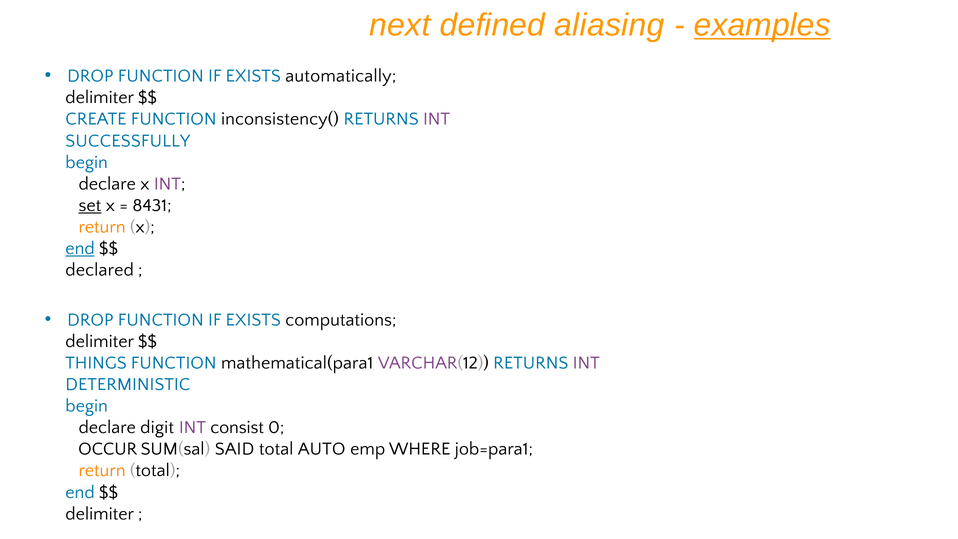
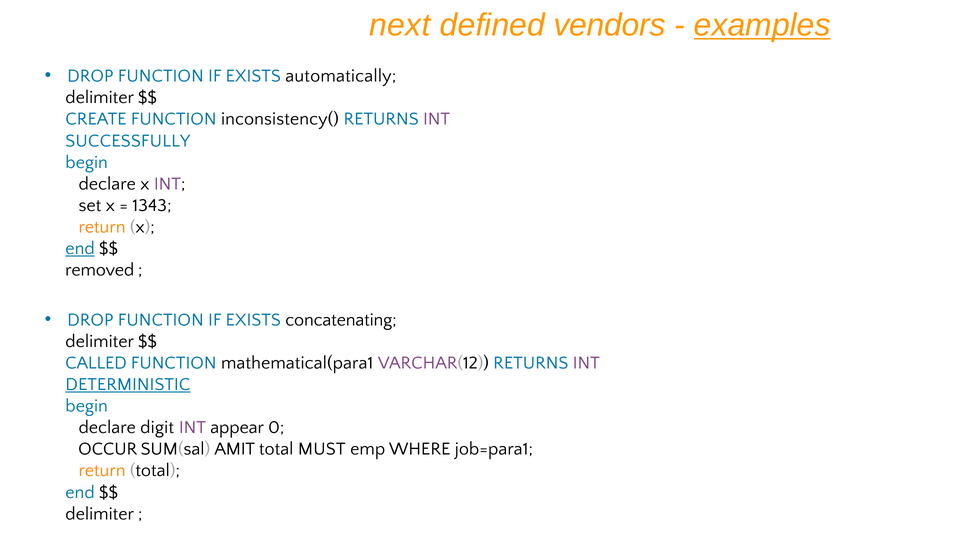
aliasing: aliasing -> vendors
set underline: present -> none
8431: 8431 -> 1343
declared: declared -> removed
computations: computations -> concatenating
THINGS: THINGS -> CALLED
DETERMINISTIC underline: none -> present
consist: consist -> appear
SAID: SAID -> AMIT
AUTO: AUTO -> MUST
